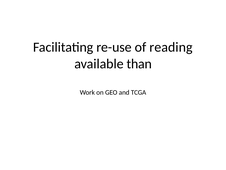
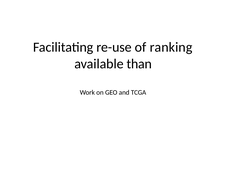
reading: reading -> ranking
